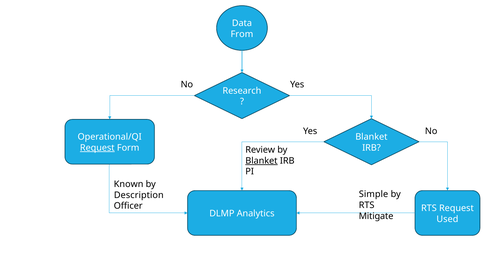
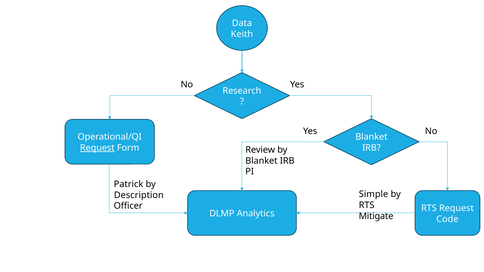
From: From -> Keith
Blanket at (261, 161) underline: present -> none
Known: Known -> Patrick
Used: Used -> Code
